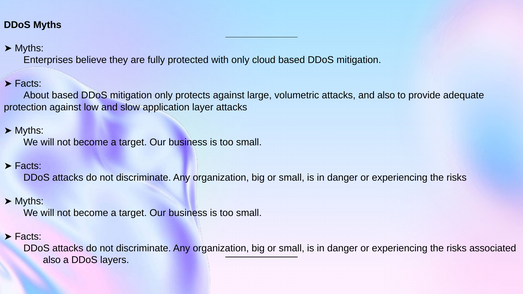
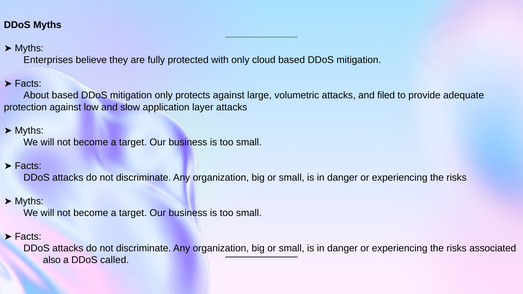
and also: also -> filed
layers: layers -> called
